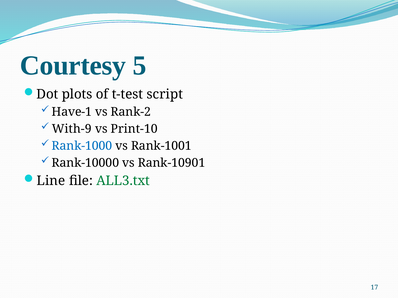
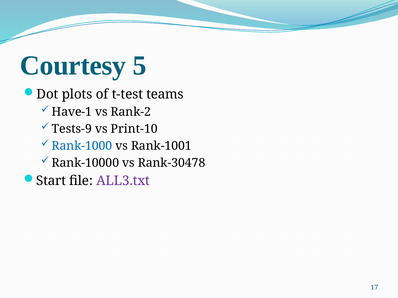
script: script -> teams
With-9: With-9 -> Tests-9
Rank-10901: Rank-10901 -> Rank-30478
Line: Line -> Start
ALL3.txt colour: green -> purple
